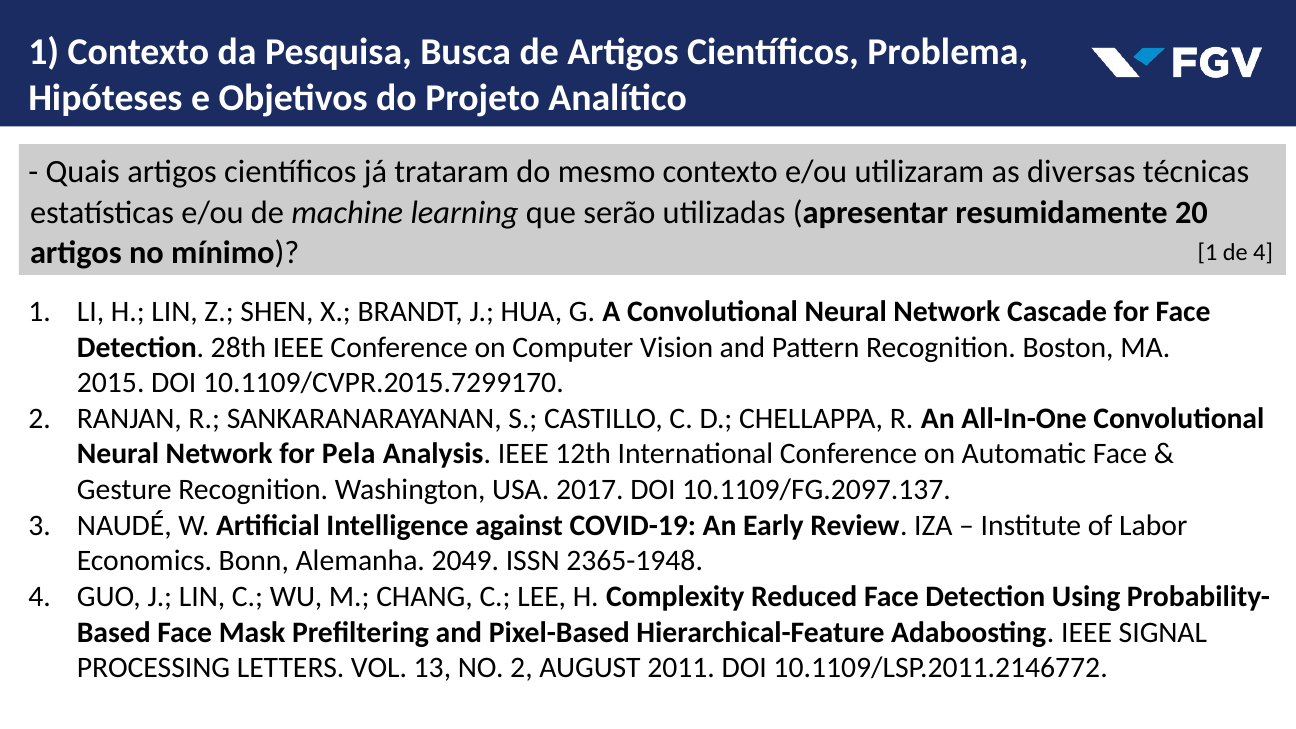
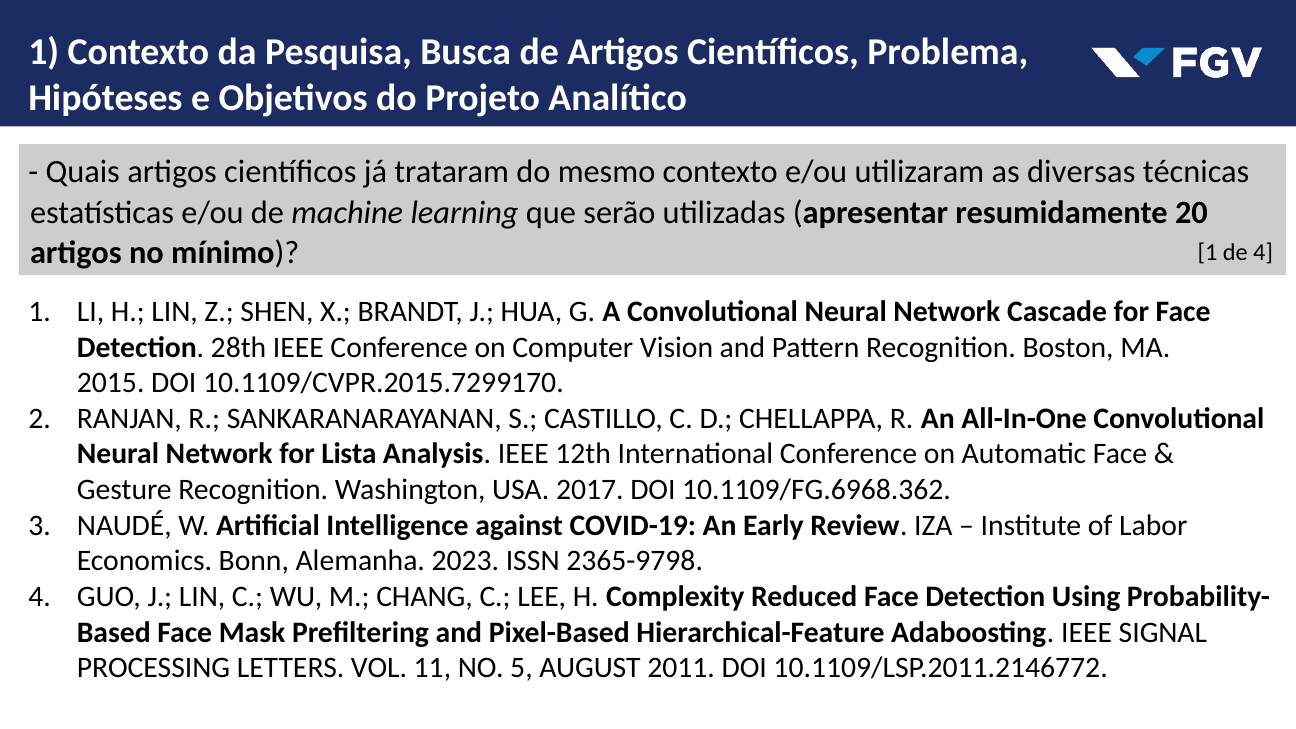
Pela: Pela -> Lista
10.1109/FG.2097.137: 10.1109/FG.2097.137 -> 10.1109/FG.6968.362
2049: 2049 -> 2023
2365-1948: 2365-1948 -> 2365-9798
13: 13 -> 11
NO 2: 2 -> 5
